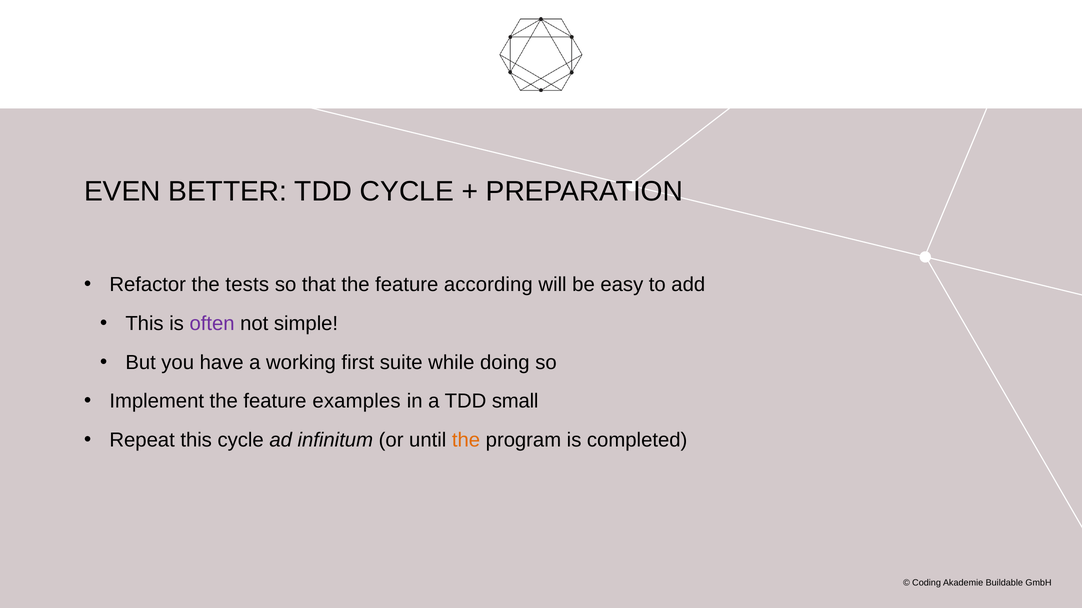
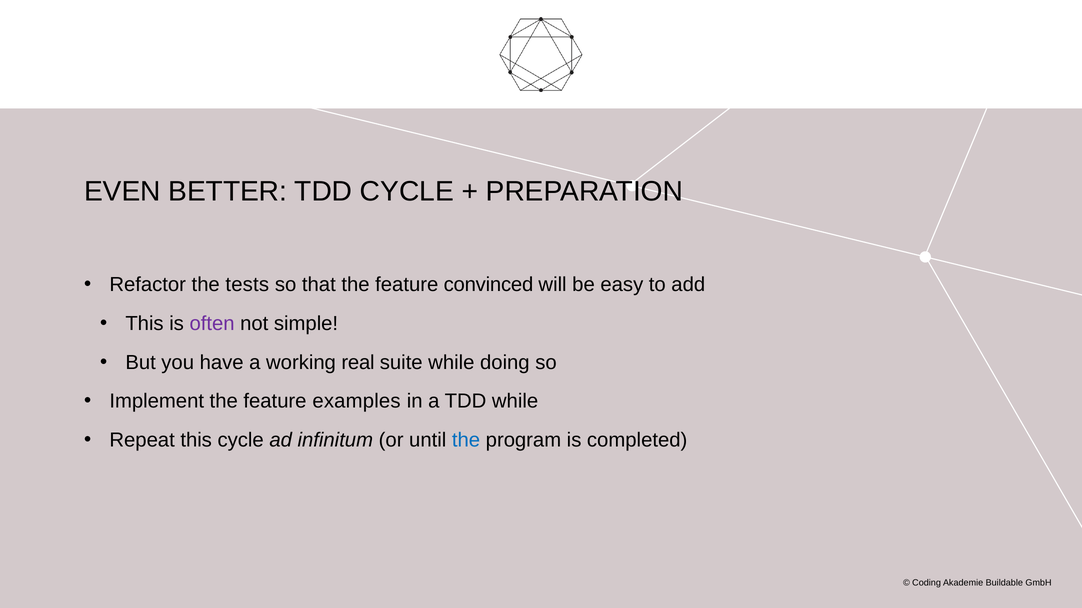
according: according -> convinced
first: first -> real
TDD small: small -> while
the at (466, 440) colour: orange -> blue
